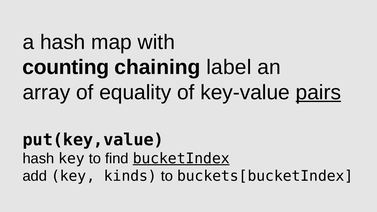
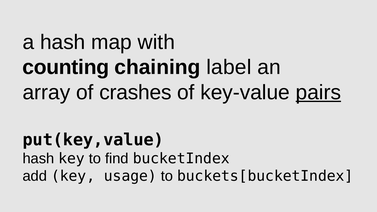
equality: equality -> crashes
bucketIndex underline: present -> none
kinds: kinds -> usage
